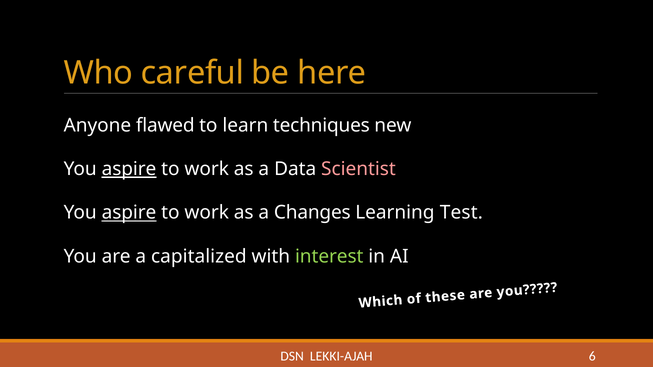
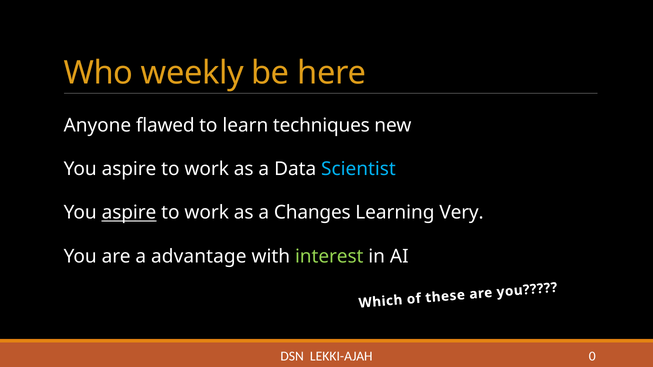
careful: careful -> weekly
aspire at (129, 169) underline: present -> none
Scientist colour: pink -> light blue
Test: Test -> Very
capitalized: capitalized -> advantage
6: 6 -> 0
